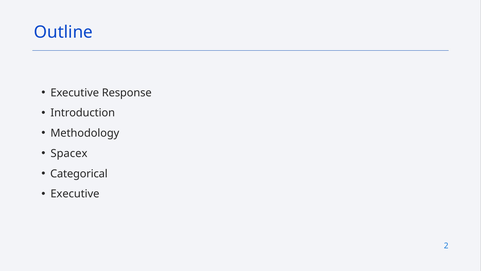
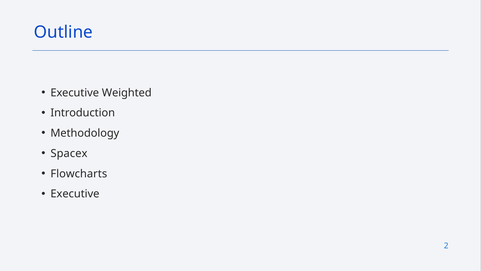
Response: Response -> Weighted
Categorical: Categorical -> Flowcharts
